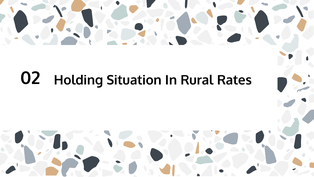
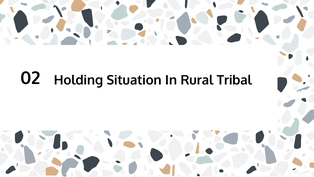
Rates: Rates -> Tribal
